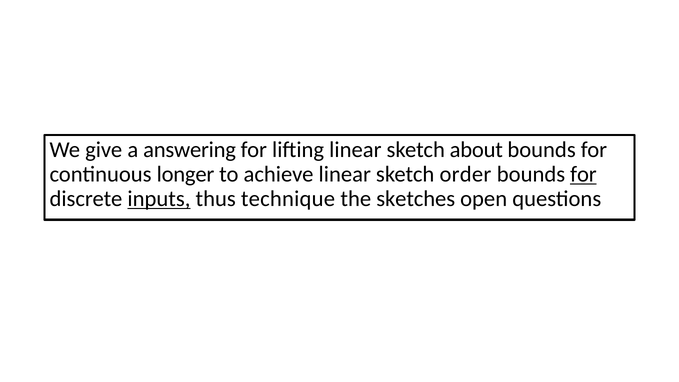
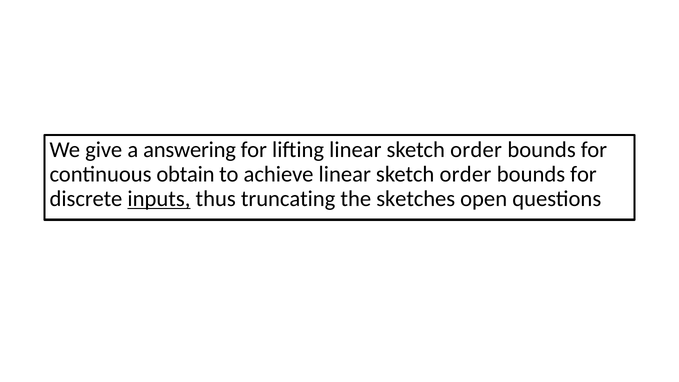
lifting linear sketch about: about -> order
longer: longer -> obtain
for at (583, 174) underline: present -> none
technique: technique -> truncating
